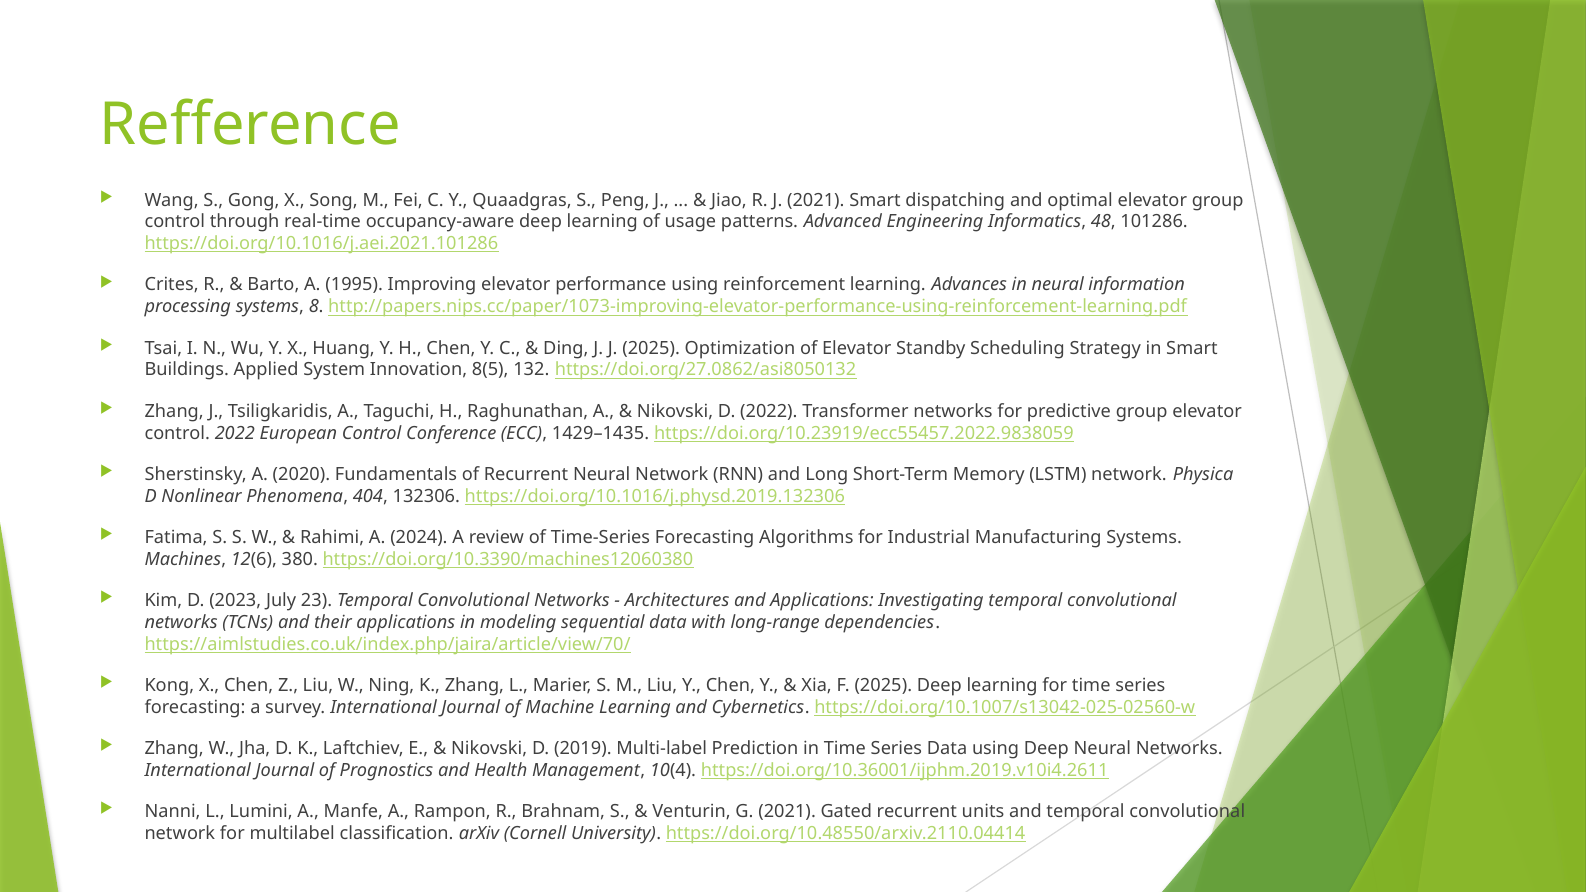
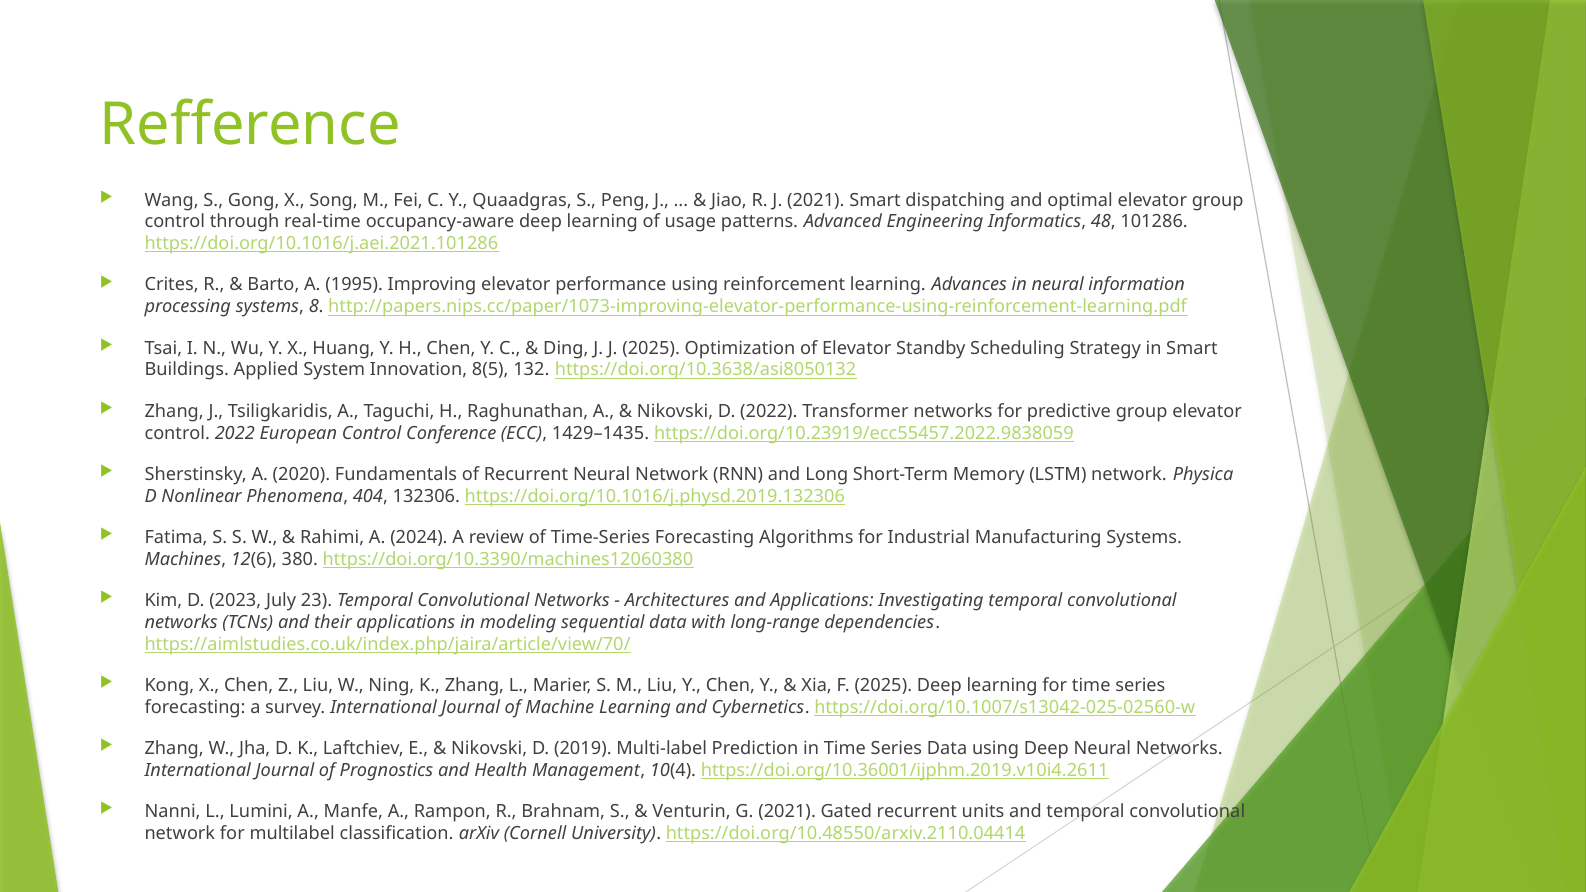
https://doi.org/27.0862/asi8050132: https://doi.org/27.0862/asi8050132 -> https://doi.org/10.3638/asi8050132
